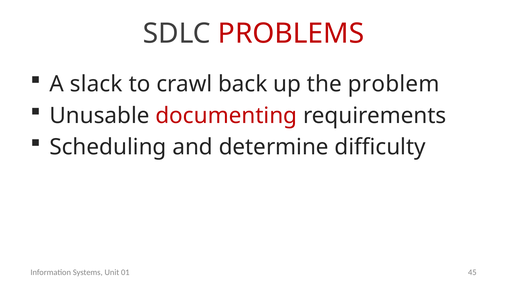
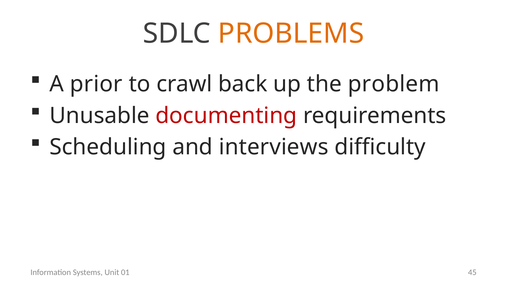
PROBLEMS colour: red -> orange
slack: slack -> prior
determine: determine -> interviews
